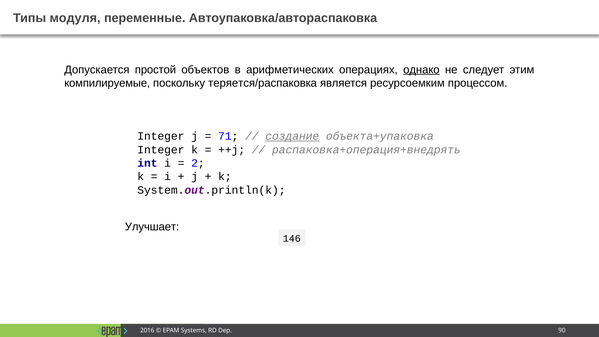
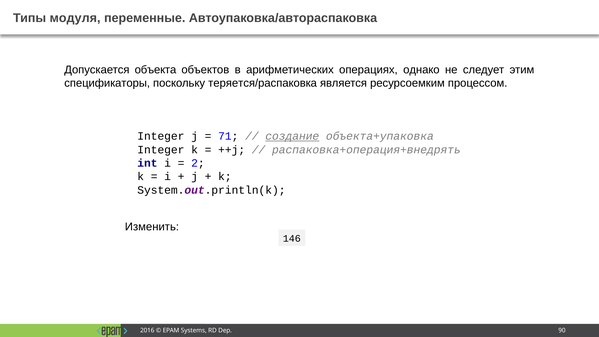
простой: простой -> объекта
однако underline: present -> none
компилируемые: компилируемые -> спецификаторы
Улучшает: Улучшает -> Изменить
